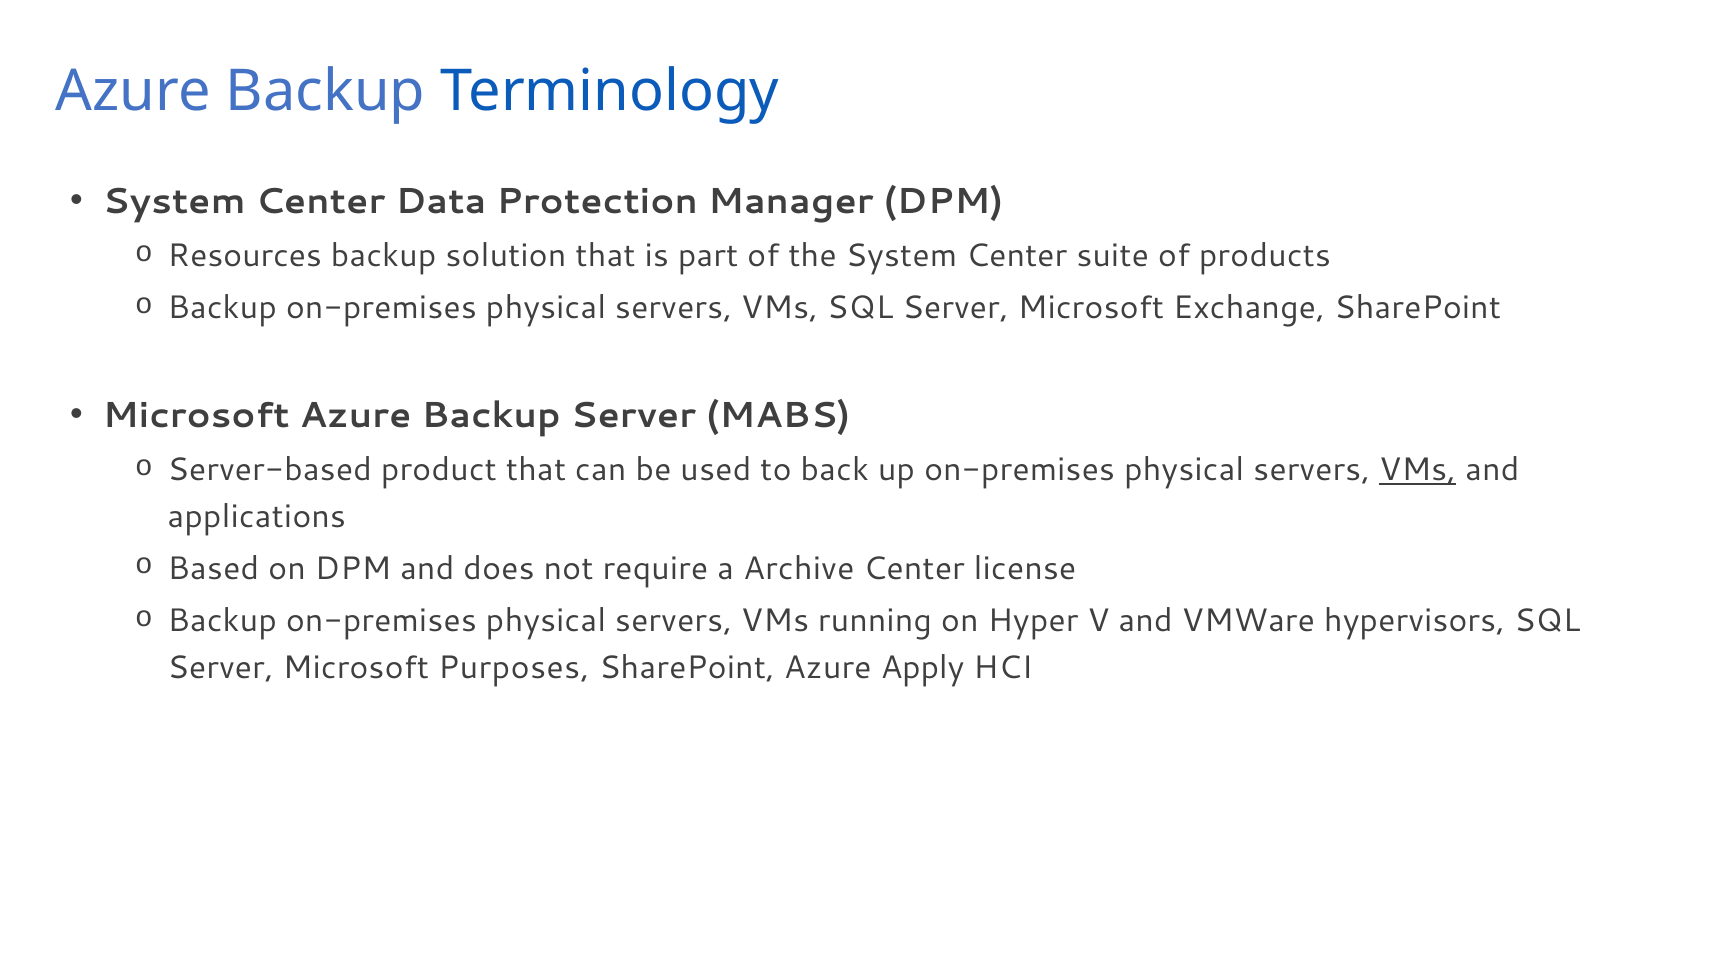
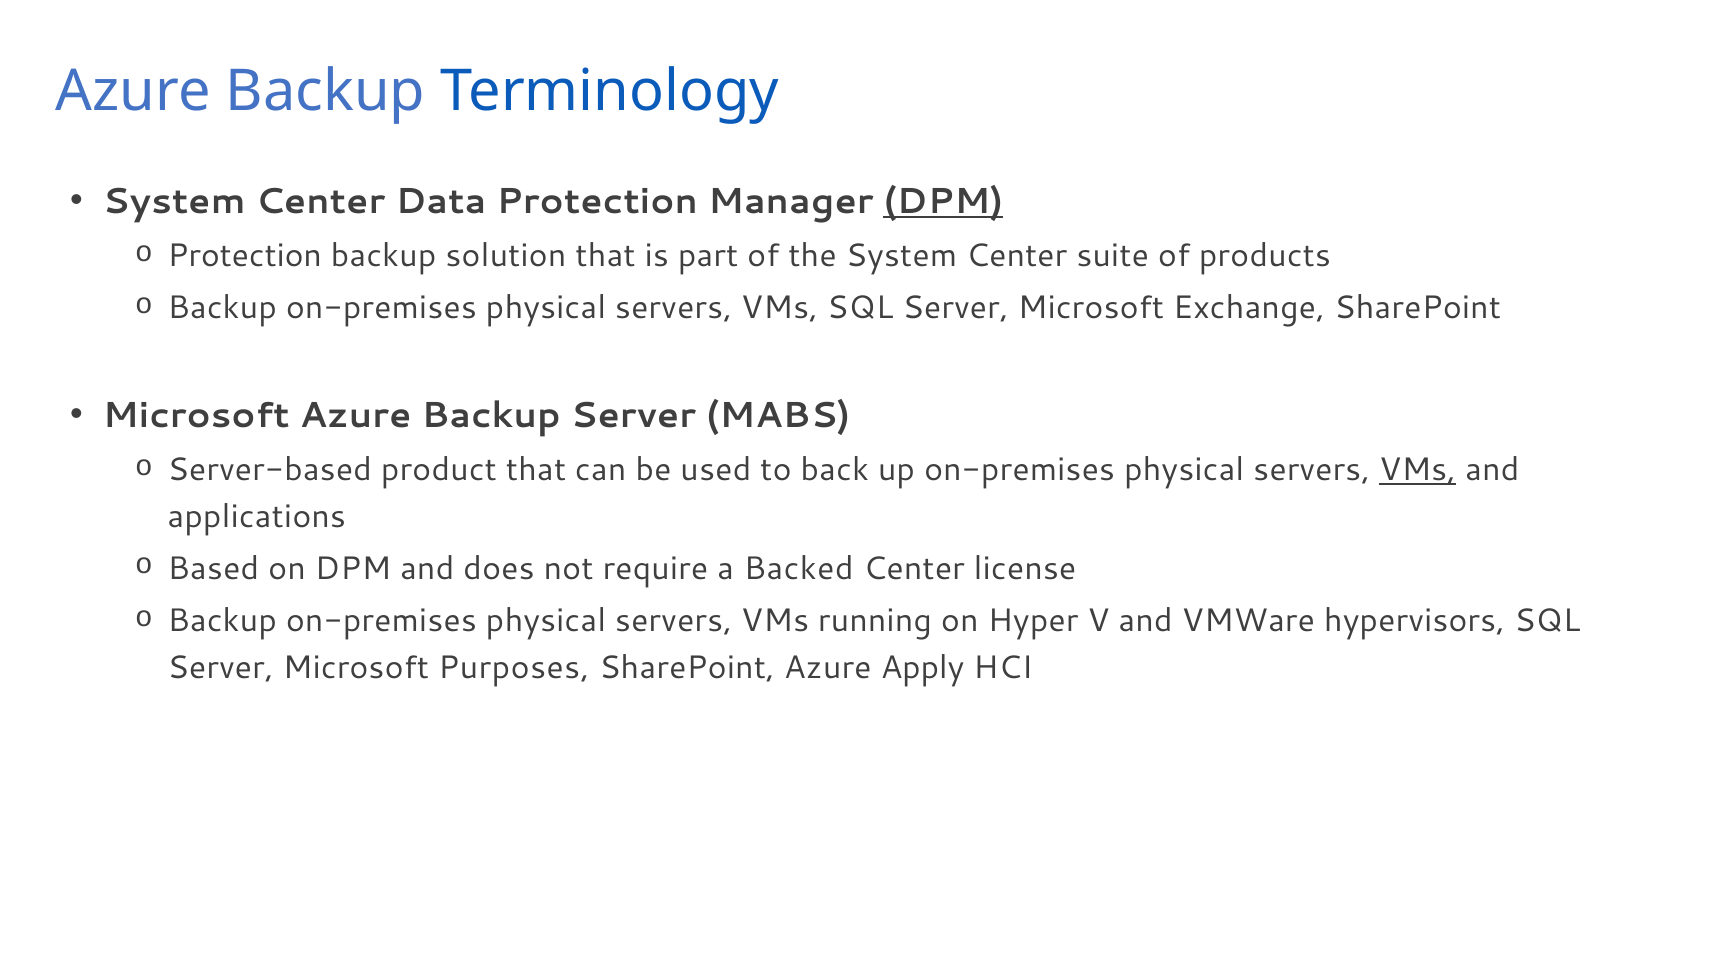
DPM at (943, 202) underline: none -> present
Resources at (245, 256): Resources -> Protection
Archive: Archive -> Backed
